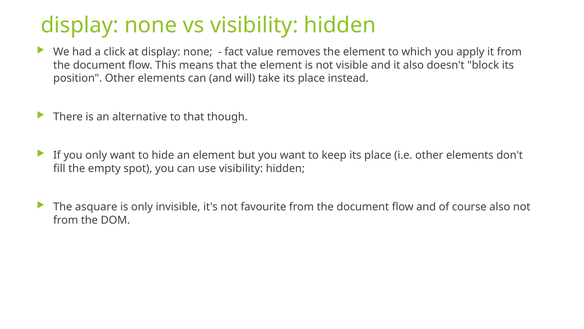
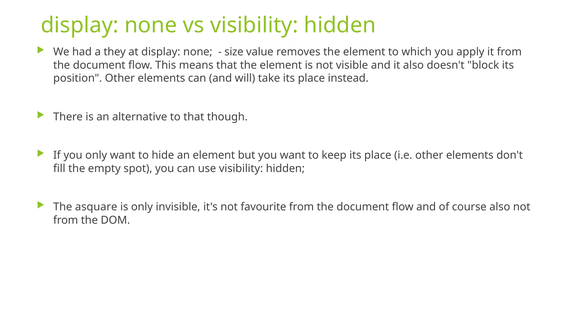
click: click -> they
fact: fact -> size
